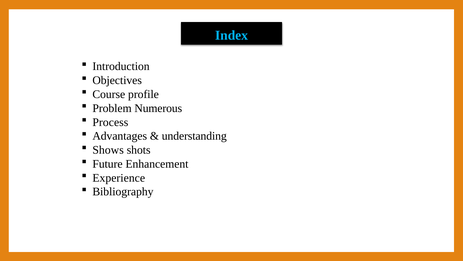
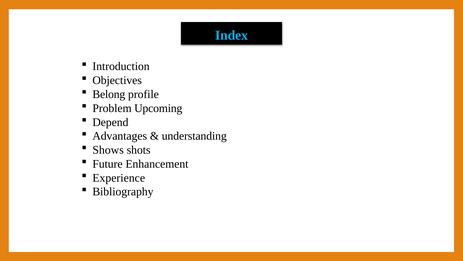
Course: Course -> Belong
Numerous: Numerous -> Upcoming
Process: Process -> Depend
